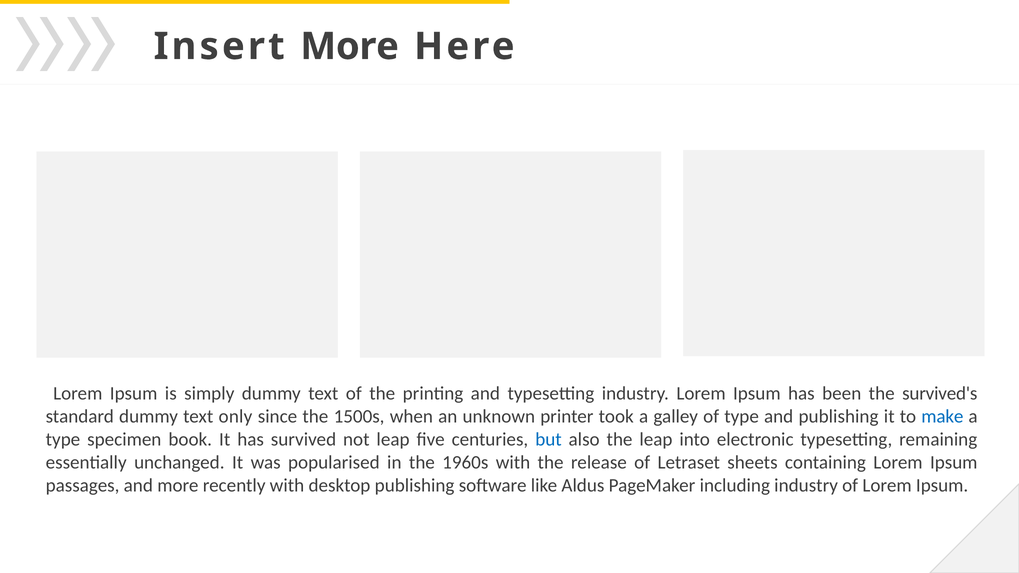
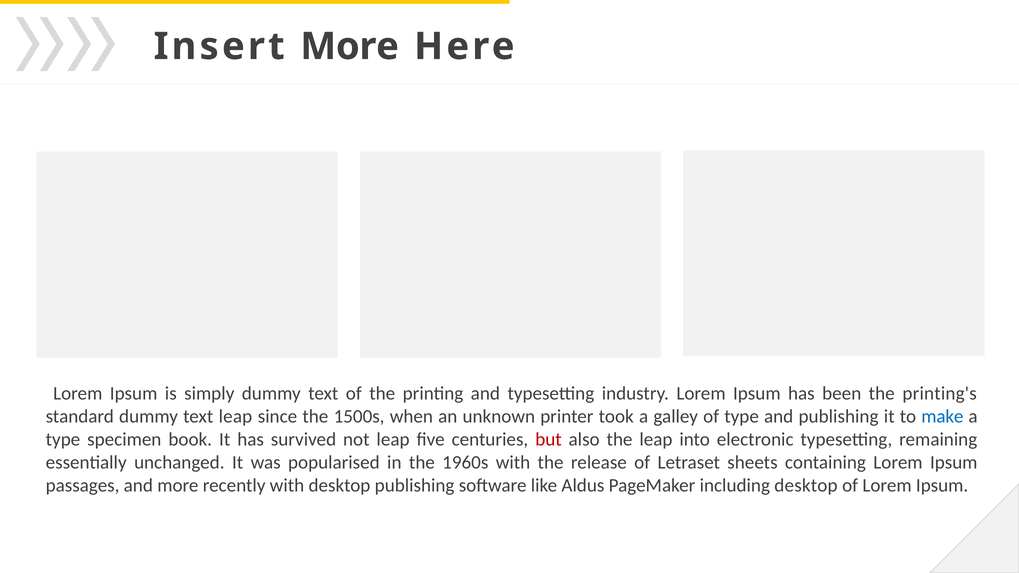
survived's: survived's -> printing's
text only: only -> leap
but colour: blue -> red
including industry: industry -> desktop
